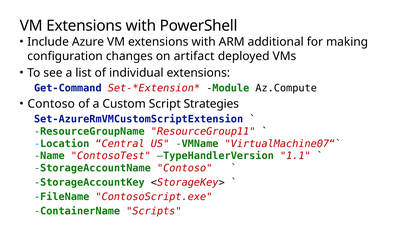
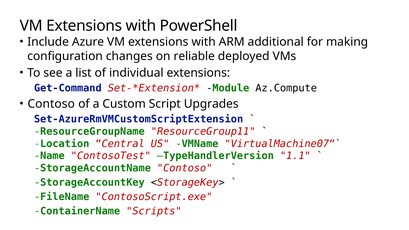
artifact: artifact -> reliable
Strategies: Strategies -> Upgrades
